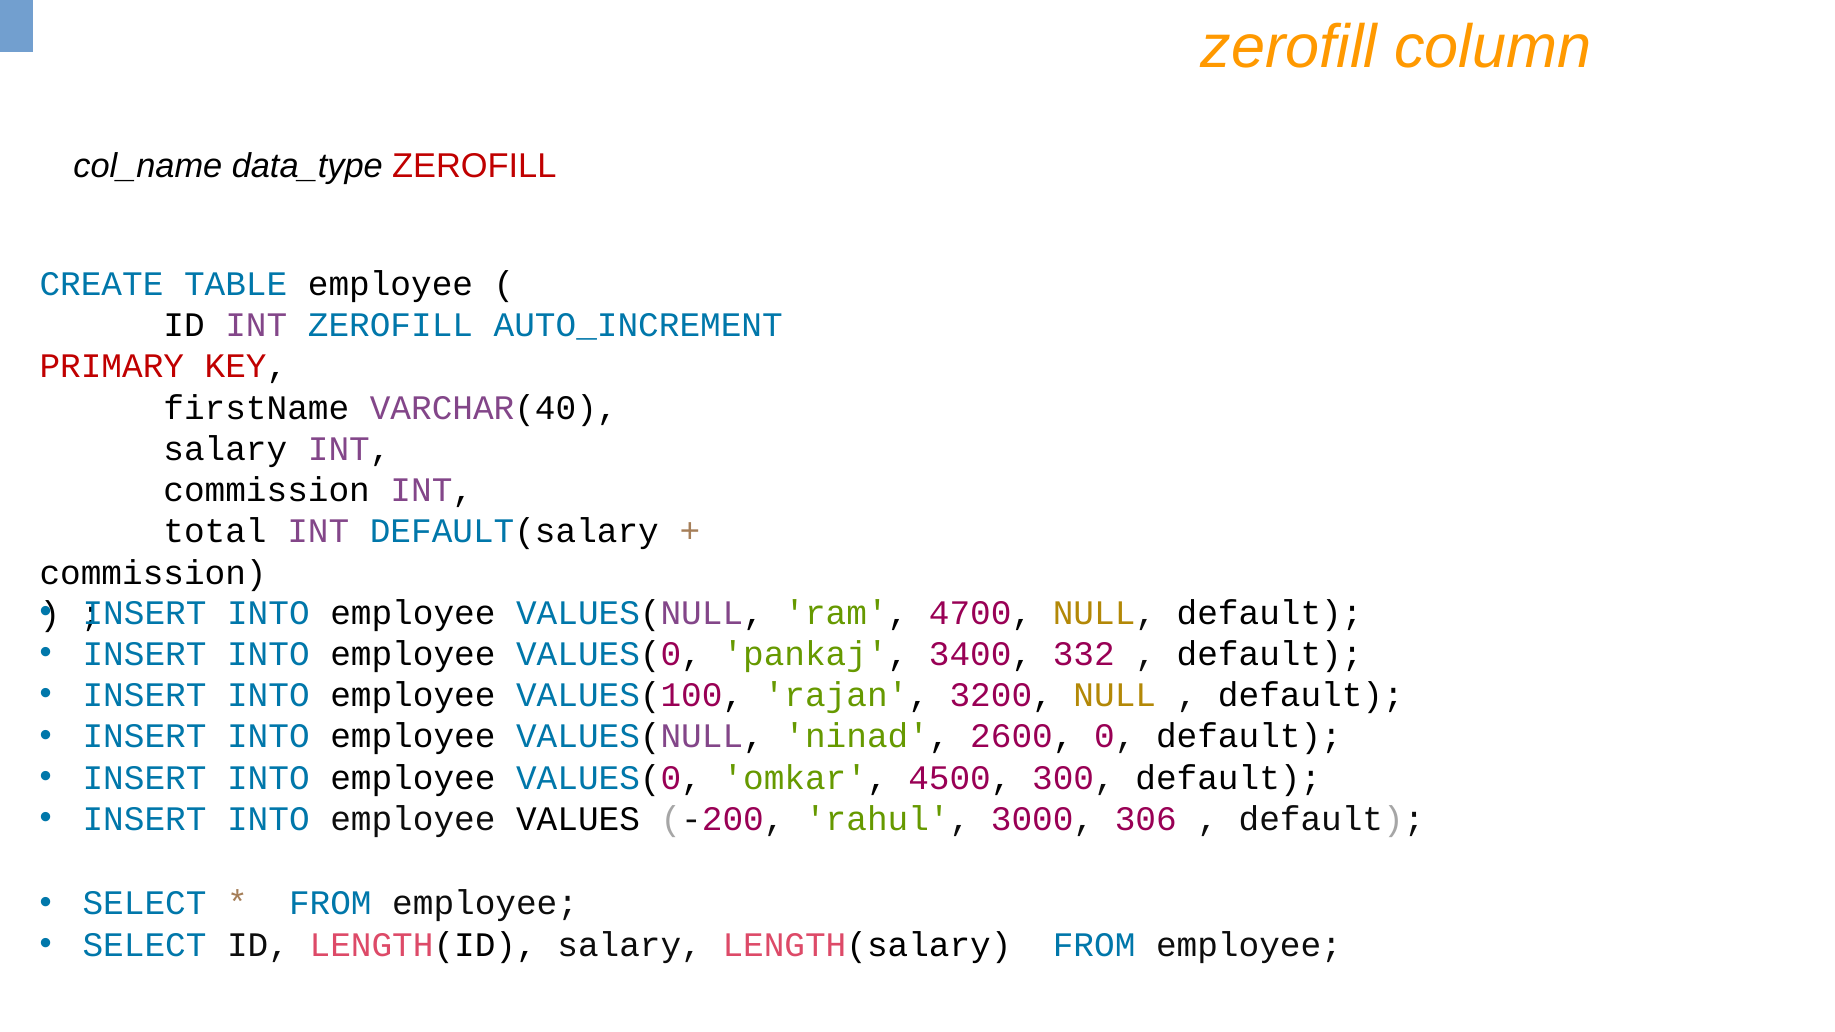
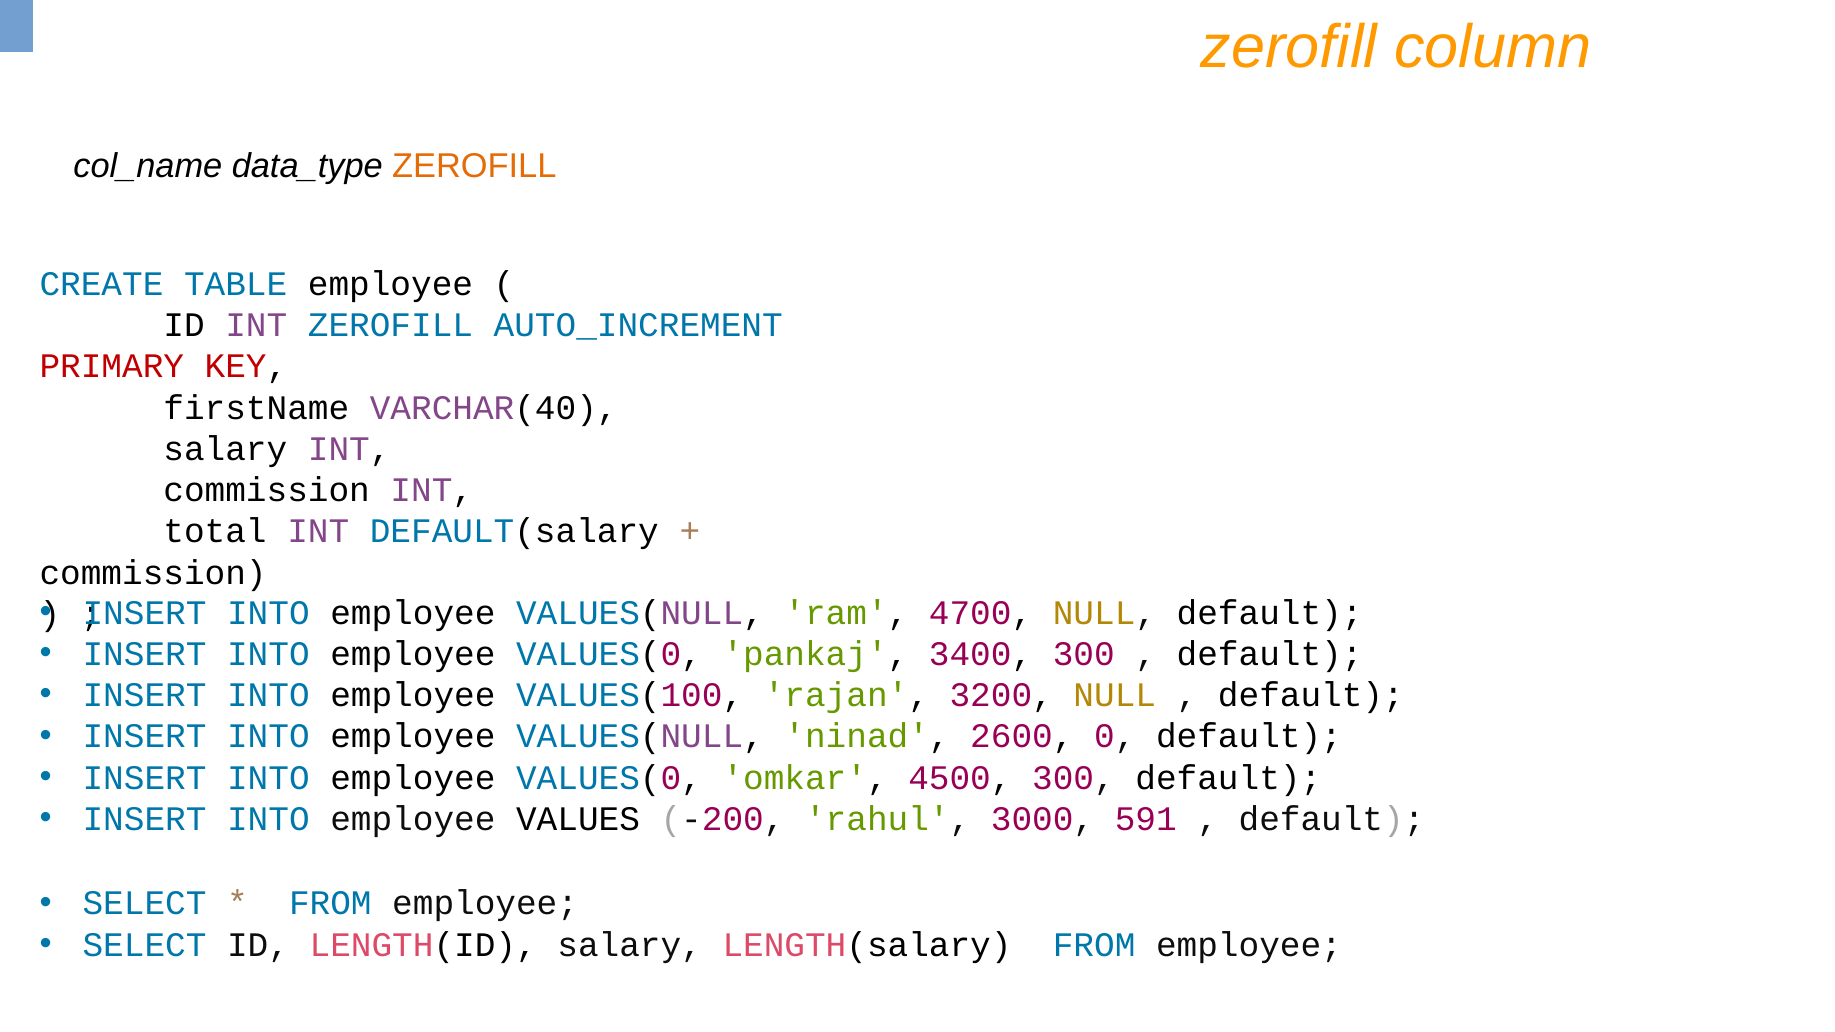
ZEROFILL at (474, 167) colour: red -> orange
3400 332: 332 -> 300
306: 306 -> 591
